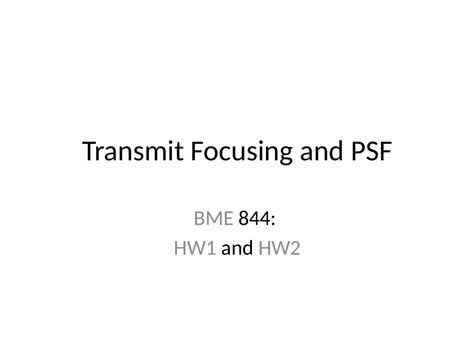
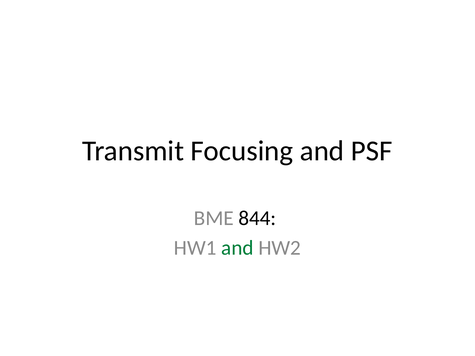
and at (237, 248) colour: black -> green
